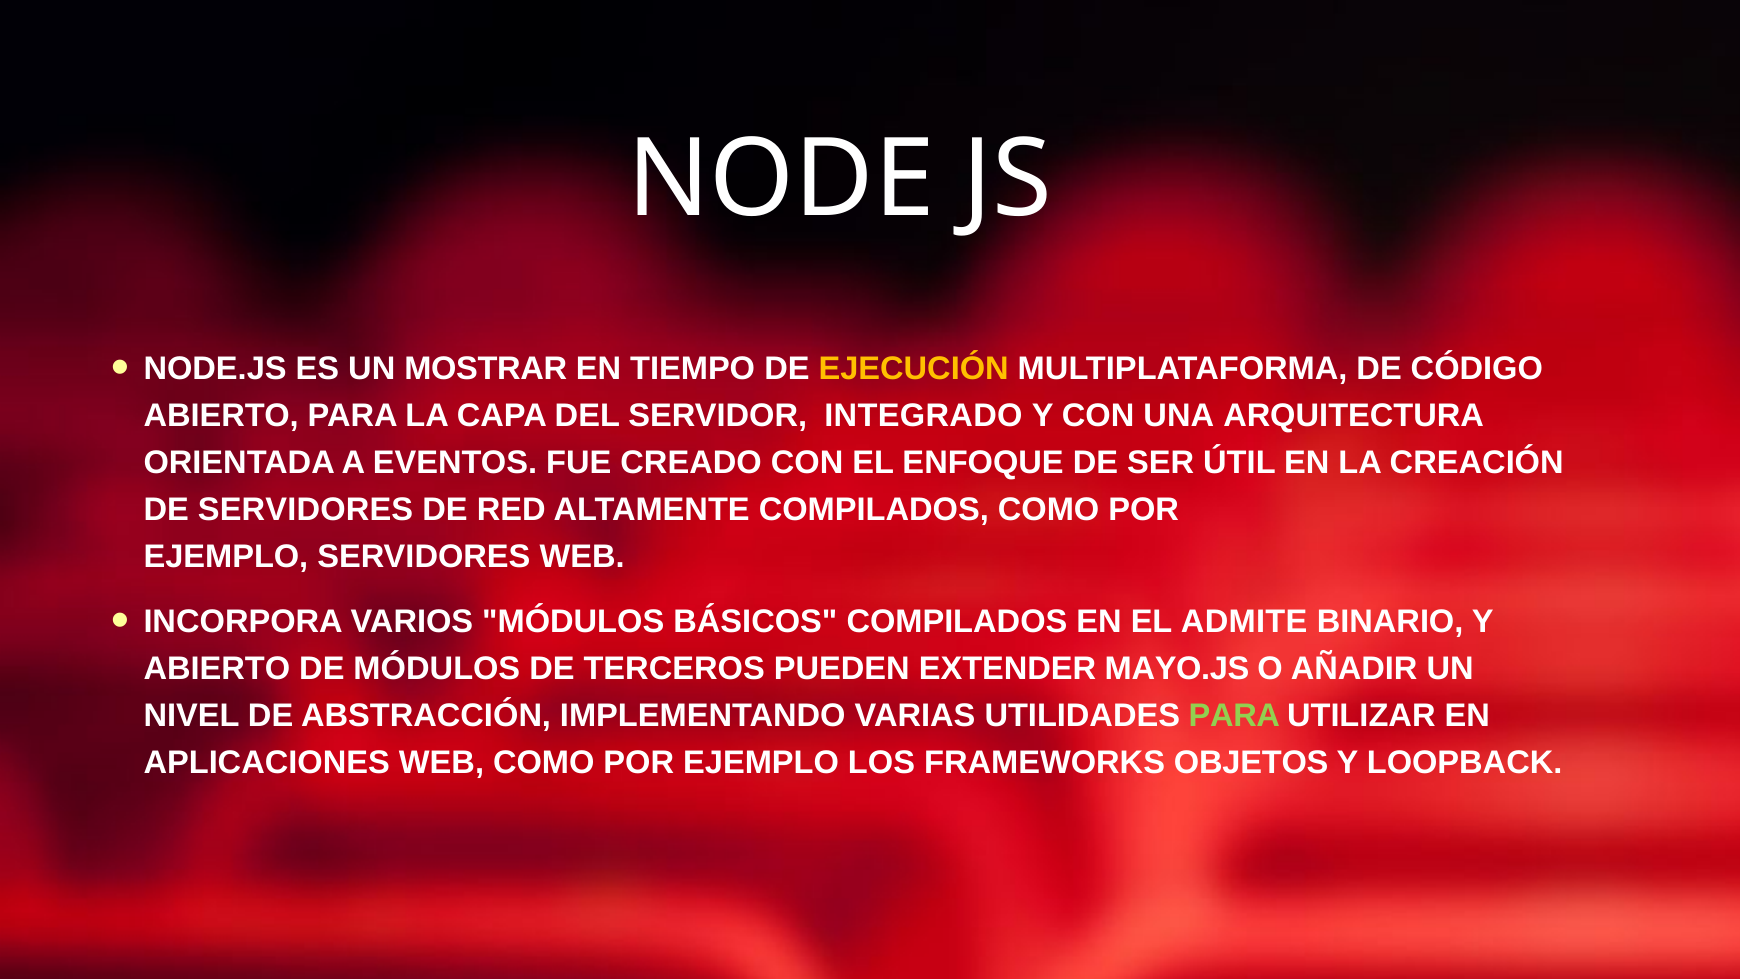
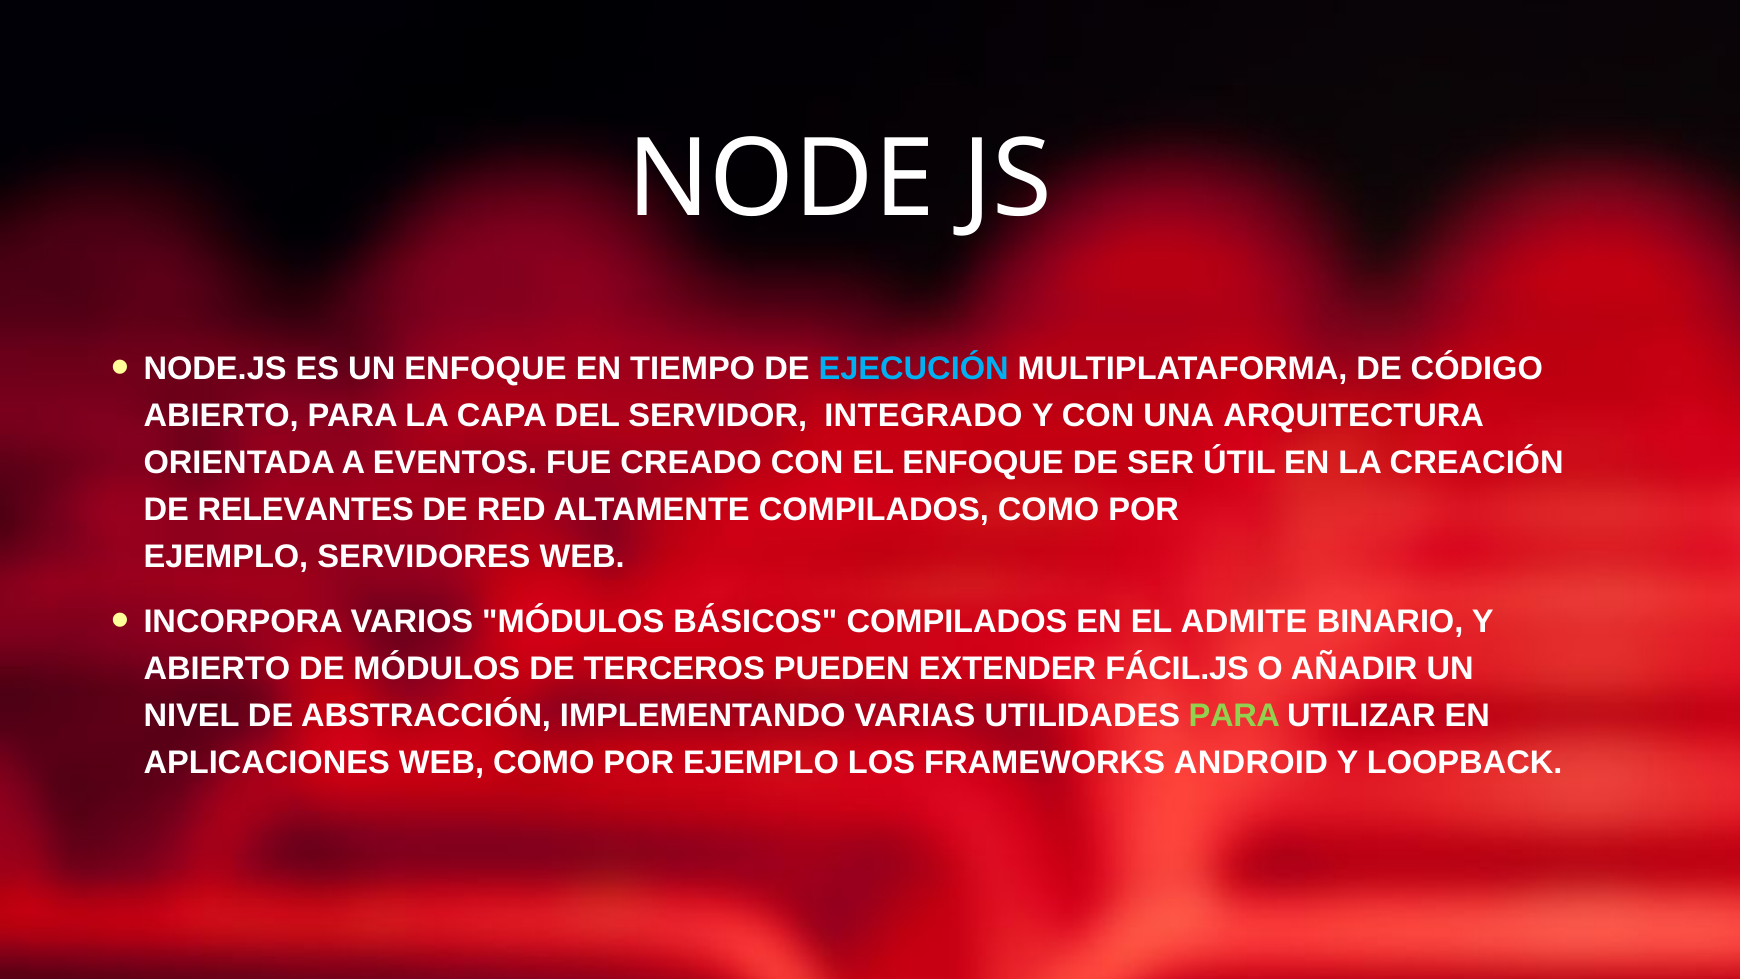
UN MOSTRAR: MOSTRAR -> ENFOQUE
EJECUCIÓN colour: yellow -> light blue
DE SERVIDORES: SERVIDORES -> RELEVANTES
MAYO.JS: MAYO.JS -> FÁCIL.JS
OBJETOS: OBJETOS -> ANDROID
